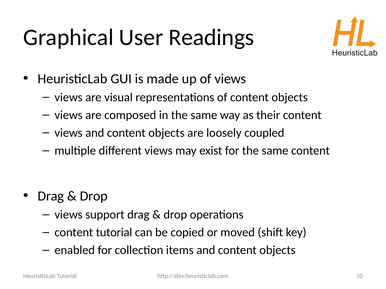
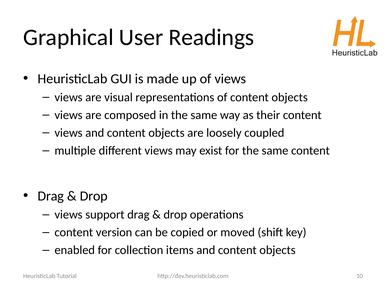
content tutorial: tutorial -> version
